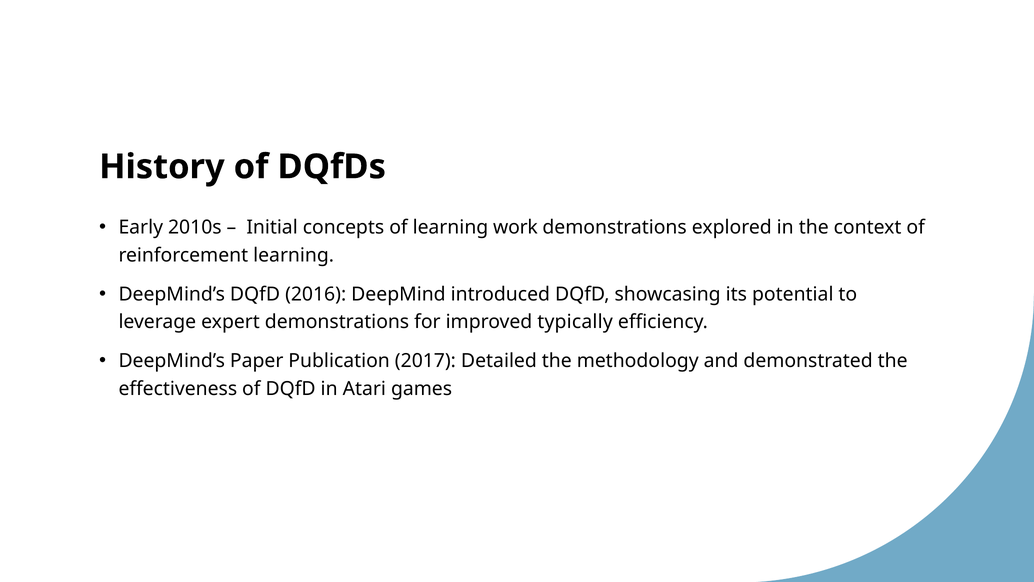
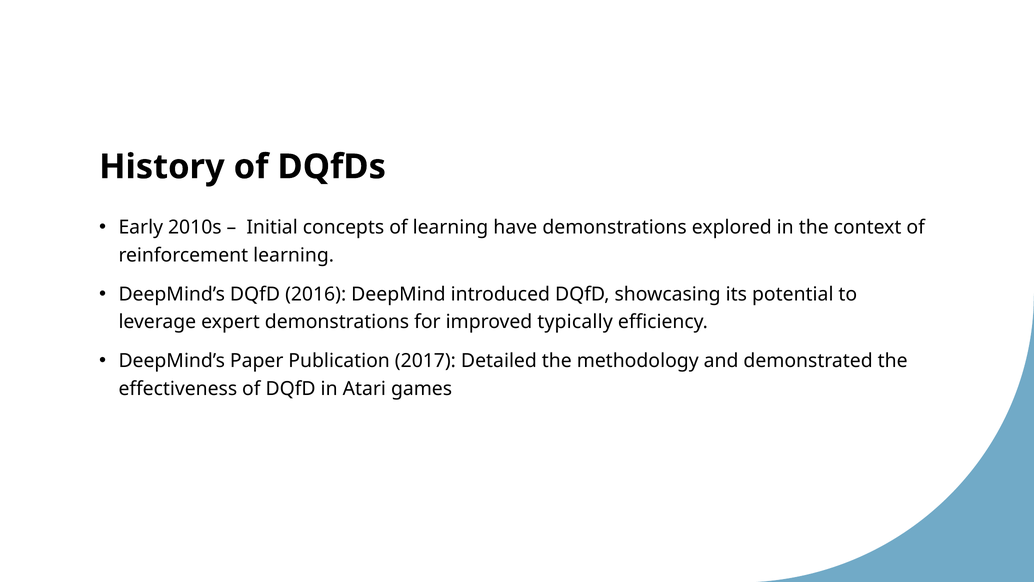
work: work -> have
